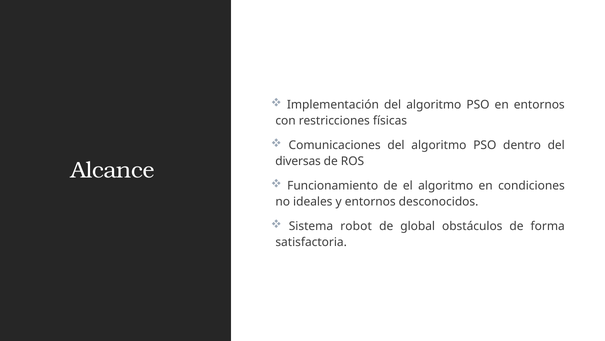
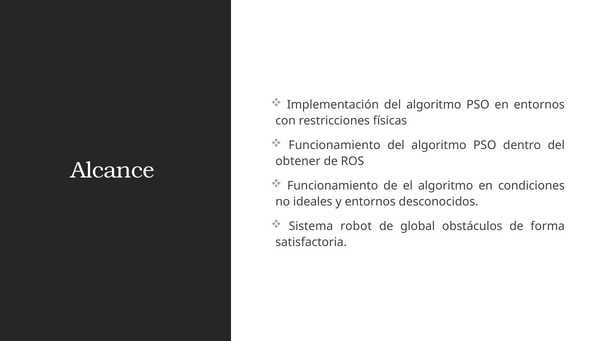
Comunicaciones at (335, 145): Comunicaciones -> Funcionamiento
diversas: diversas -> obtener
